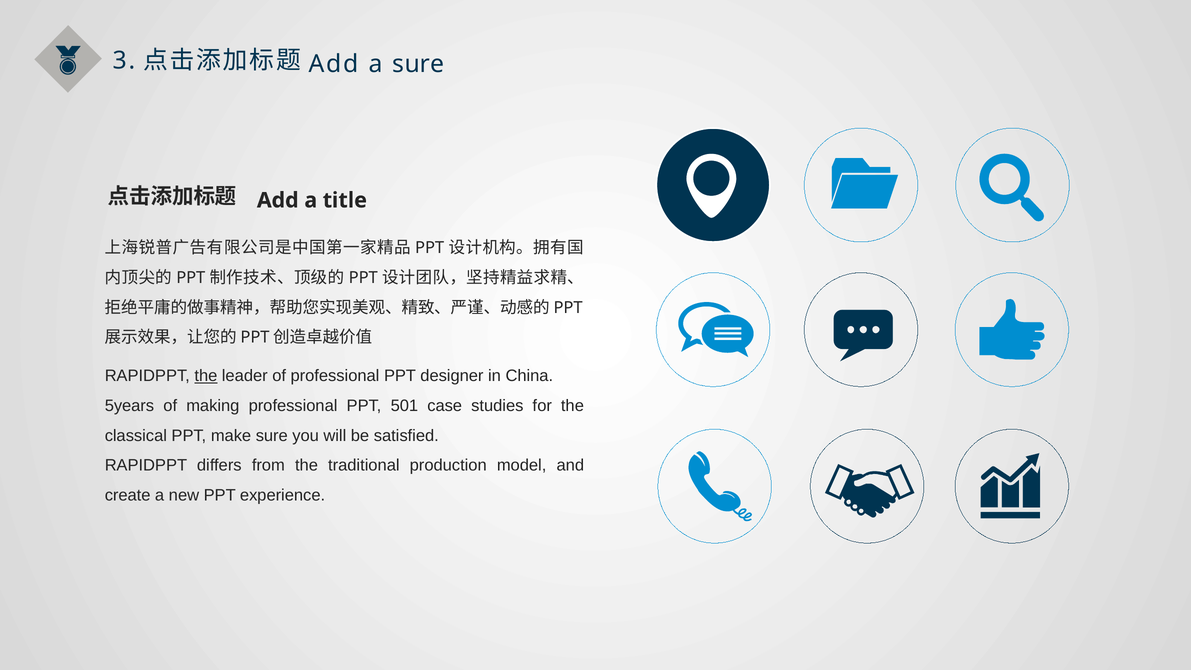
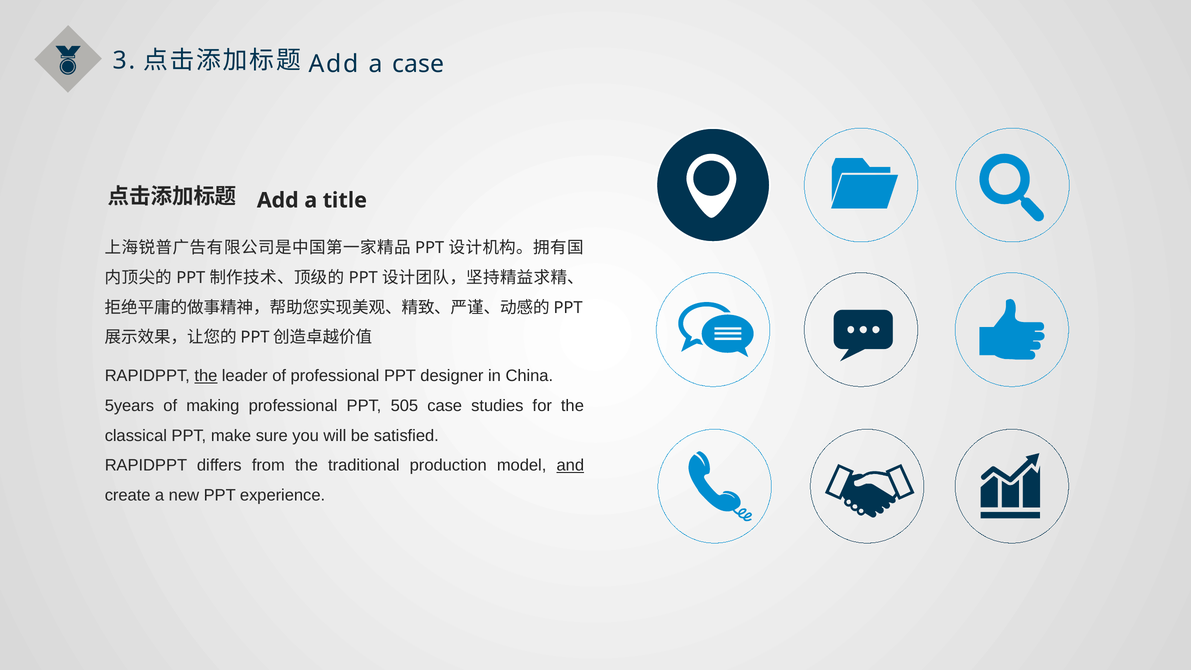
a sure: sure -> case
501: 501 -> 505
and underline: none -> present
